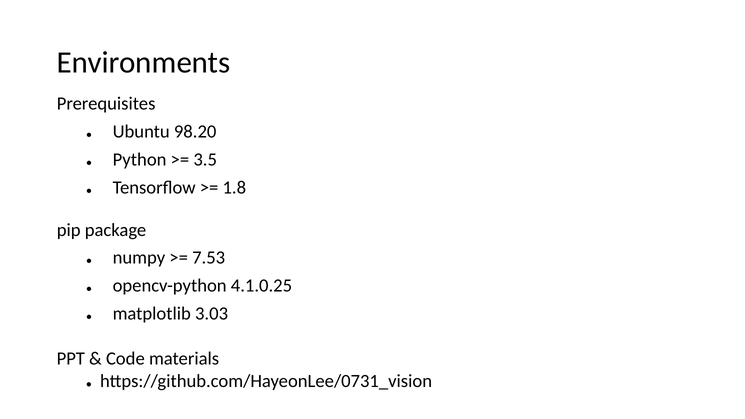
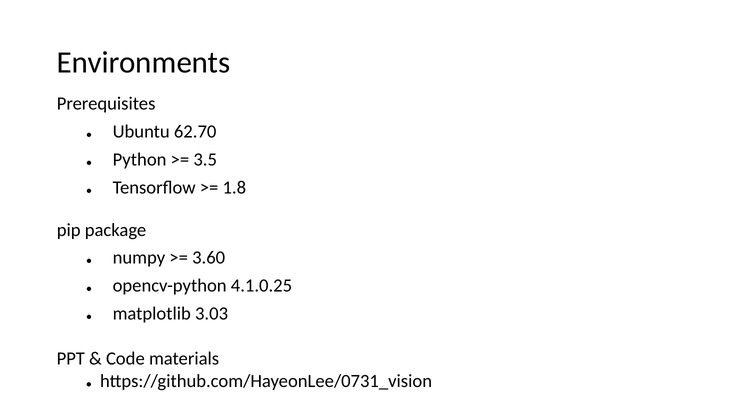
98.20: 98.20 -> 62.70
7.53: 7.53 -> 3.60
